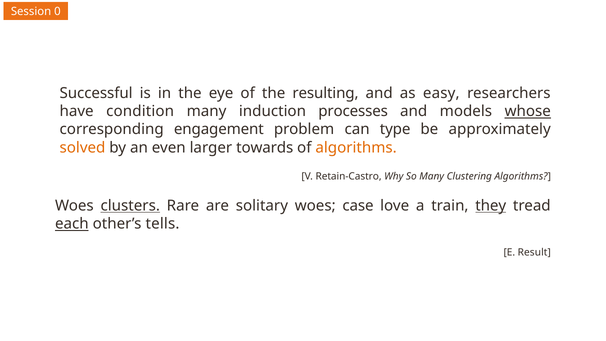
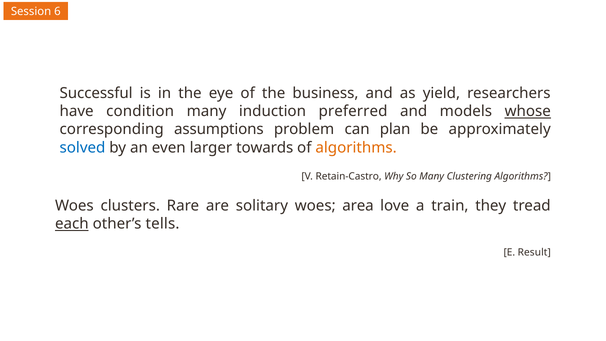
0: 0 -> 6
resulting: resulting -> business
easy: easy -> yield
processes: processes -> preferred
engagement: engagement -> assumptions
type: type -> plan
solved colour: orange -> blue
clusters underline: present -> none
case: case -> area
they underline: present -> none
